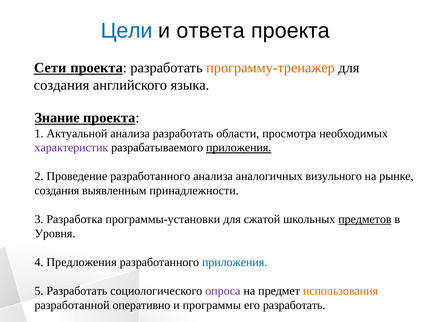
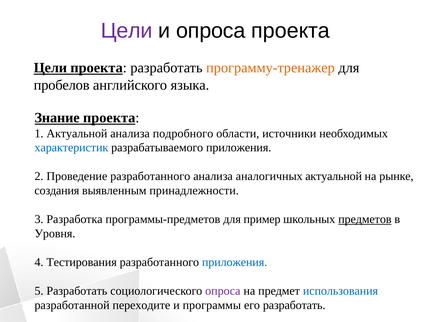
Цели at (127, 31) colour: blue -> purple
и ответа: ответа -> опроса
Сети at (50, 68): Сети -> Цели
создания at (62, 85): создания -> пробелов
анализа разработать: разработать -> подробного
просмотра: просмотра -> источники
характеристик colour: purple -> blue
приложения at (239, 148) underline: present -> none
аналогичных визульного: визульного -> актуальной
программы-установки: программы-установки -> программы-предметов
сжатой: сжатой -> пример
Предложения: Предложения -> Тестирования
использования colour: orange -> blue
оперативно: оперативно -> переходите
